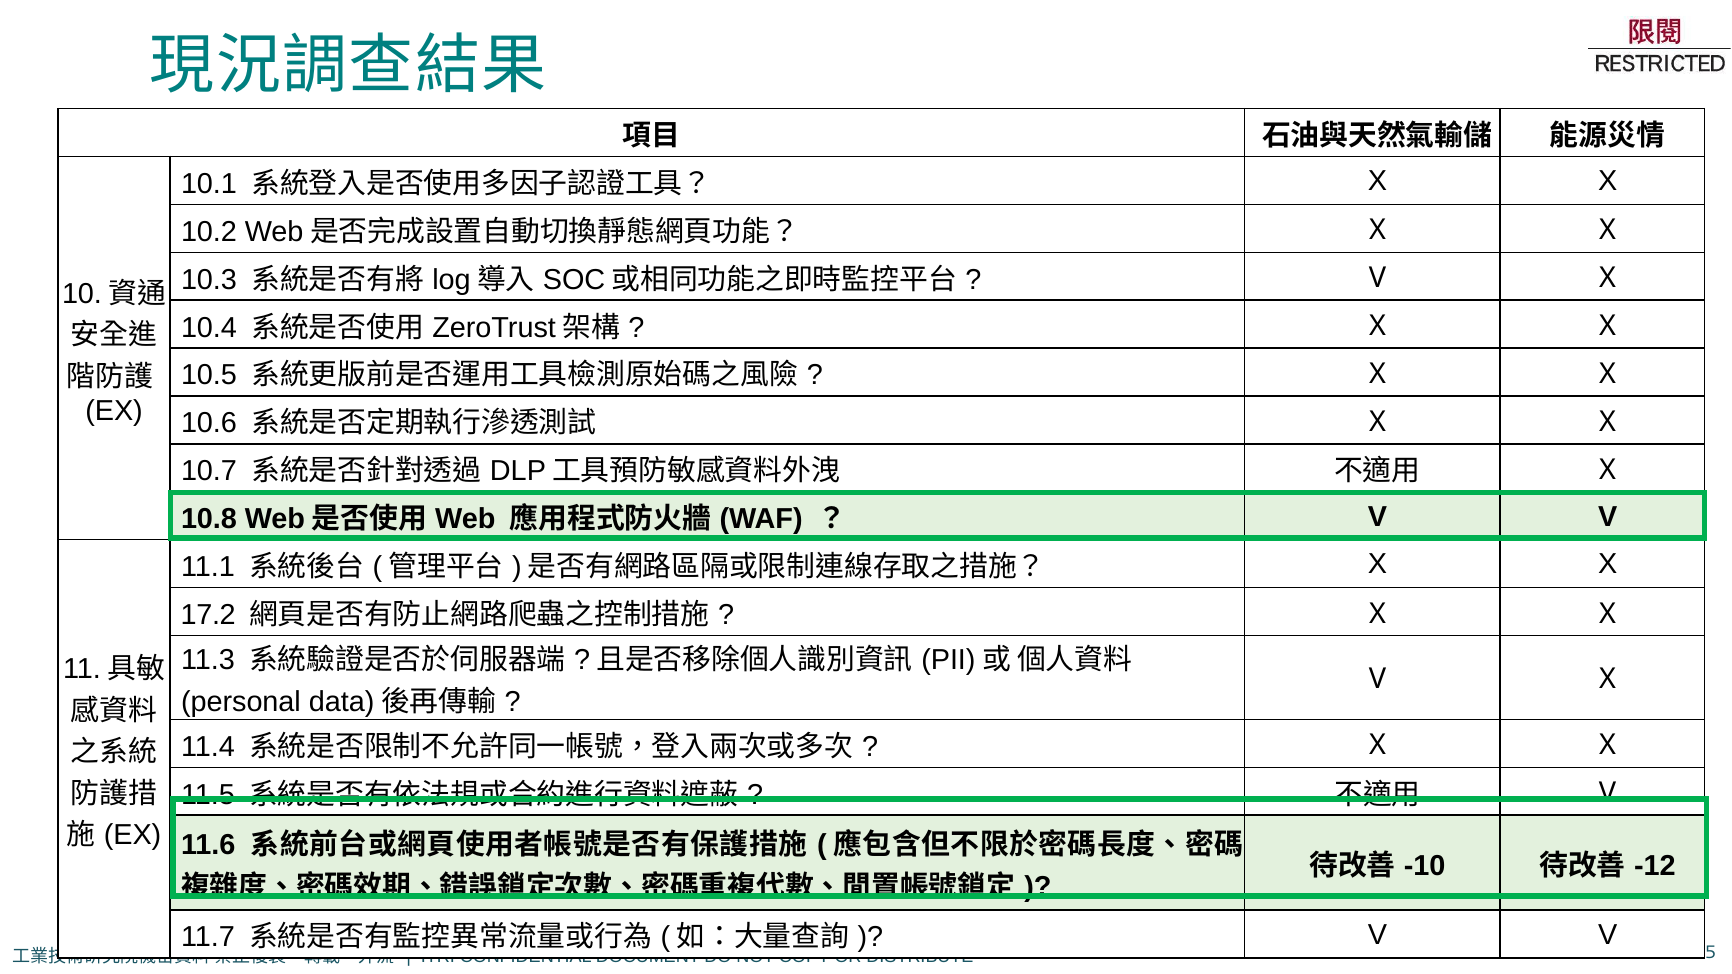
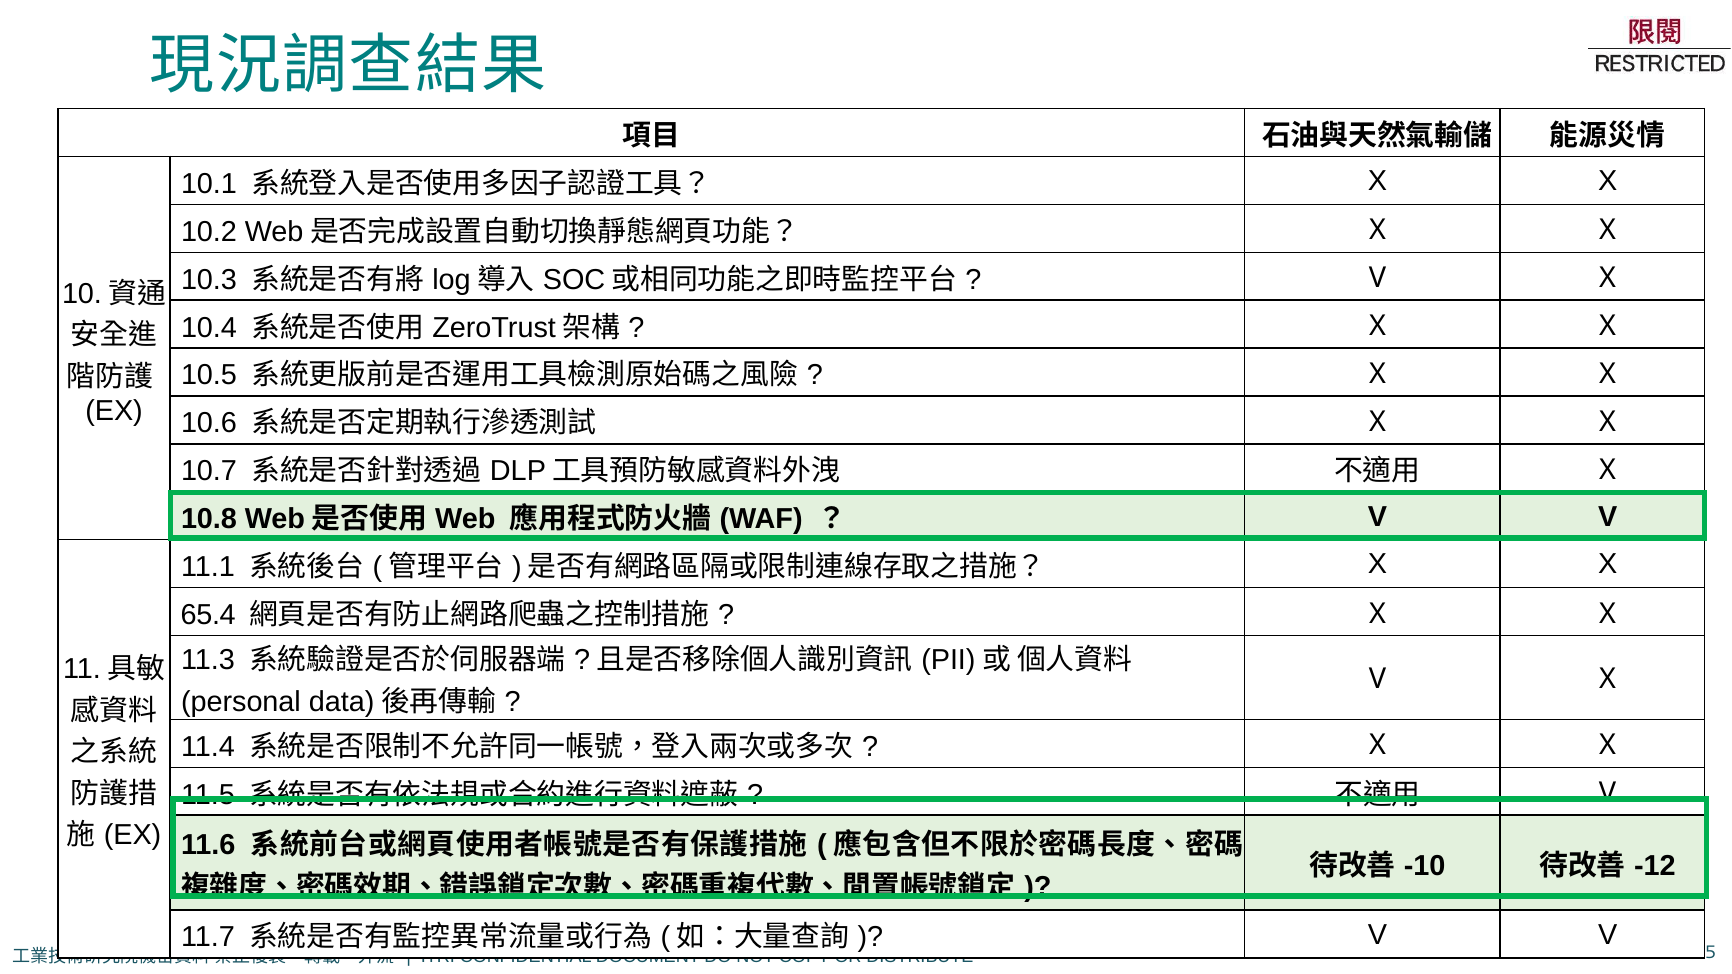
17.2: 17.2 -> 65.4
